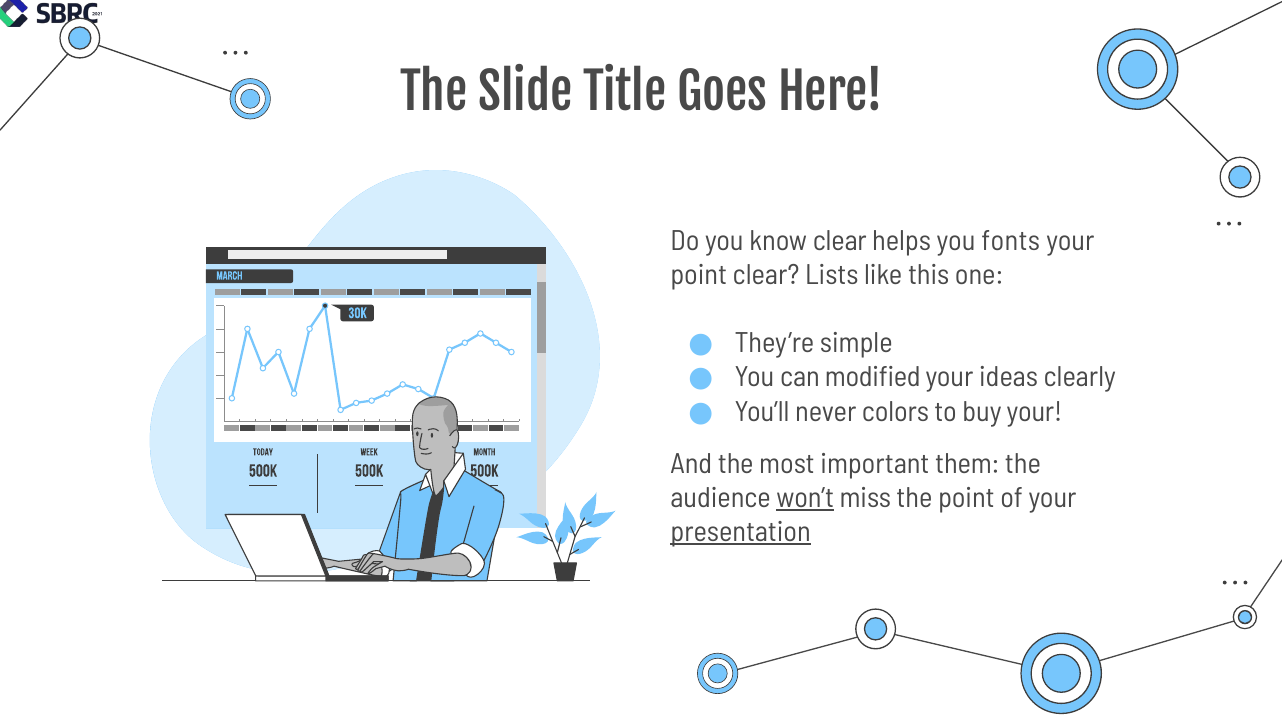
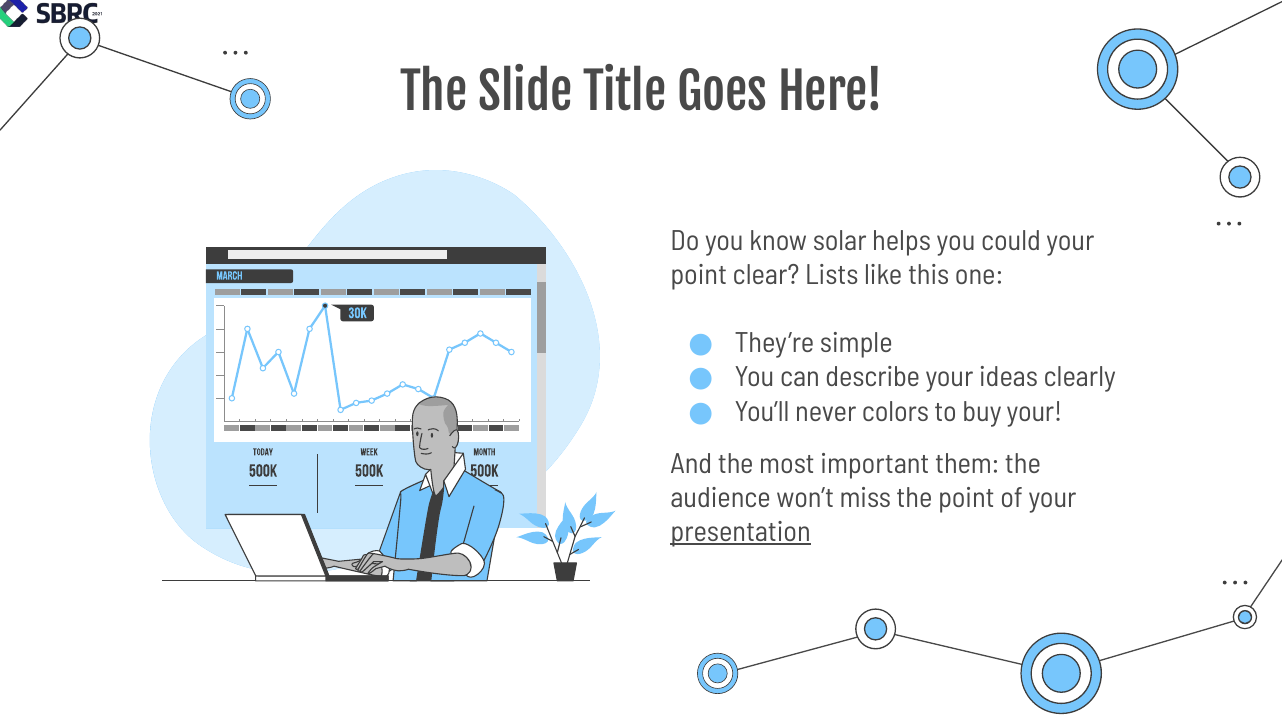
know clear: clear -> solar
fonts: fonts -> could
modified: modified -> describe
won’t underline: present -> none
